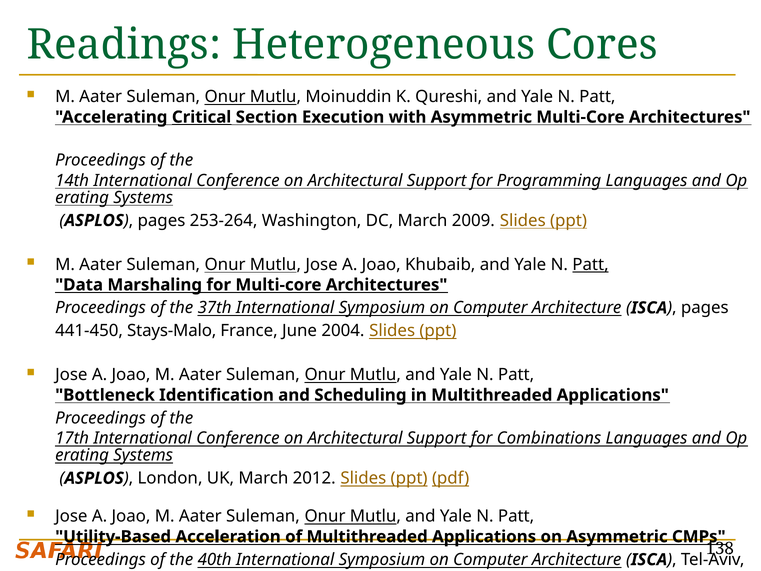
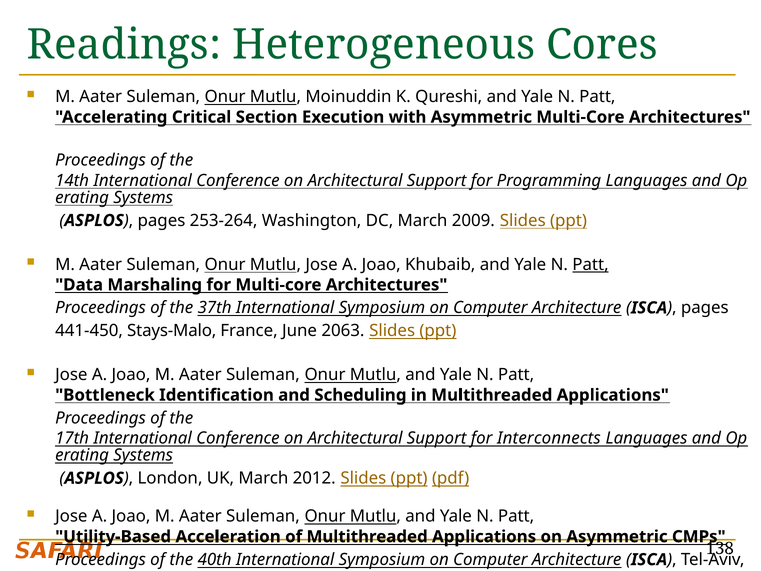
Critical underline: present -> none
2004: 2004 -> 2063
Combinations: Combinations -> Interconnects
